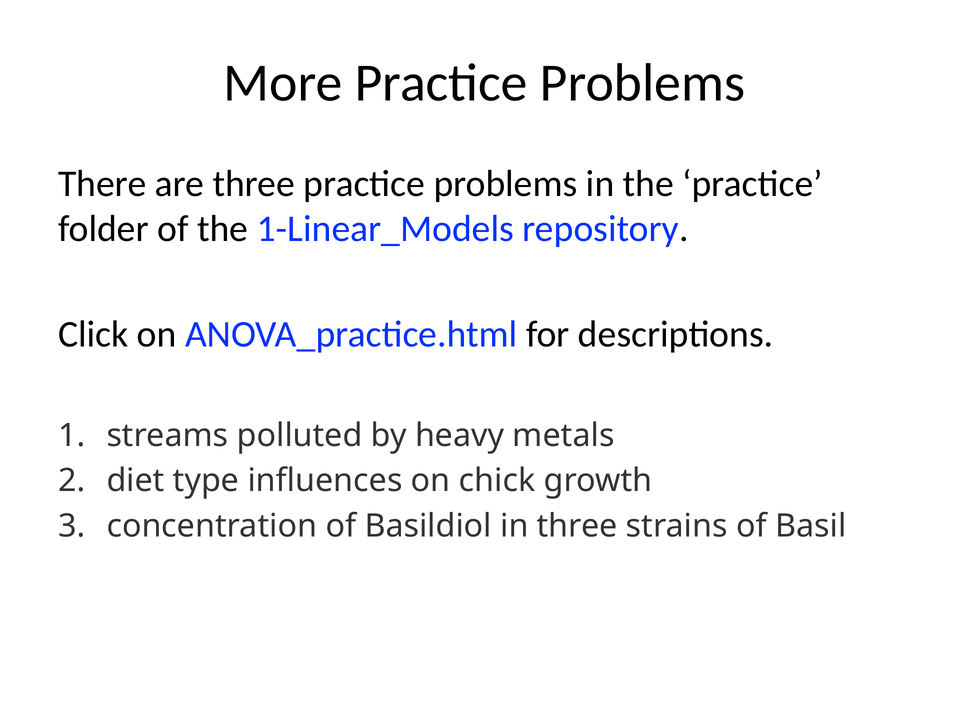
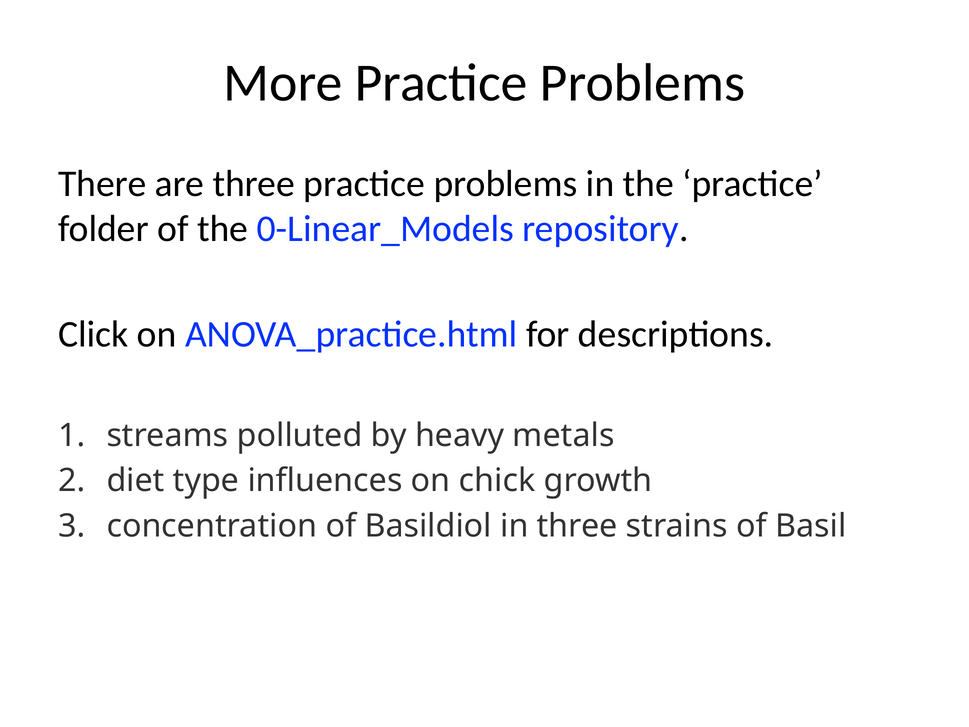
1-Linear_Models: 1-Linear_Models -> 0-Linear_Models
